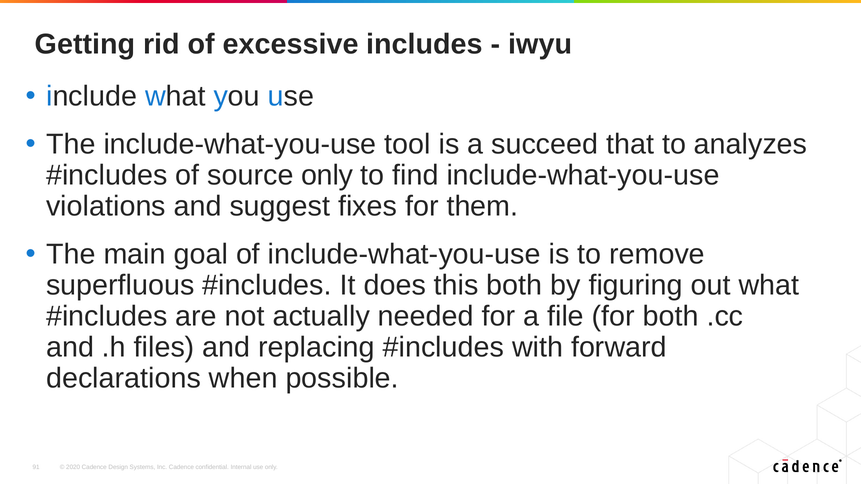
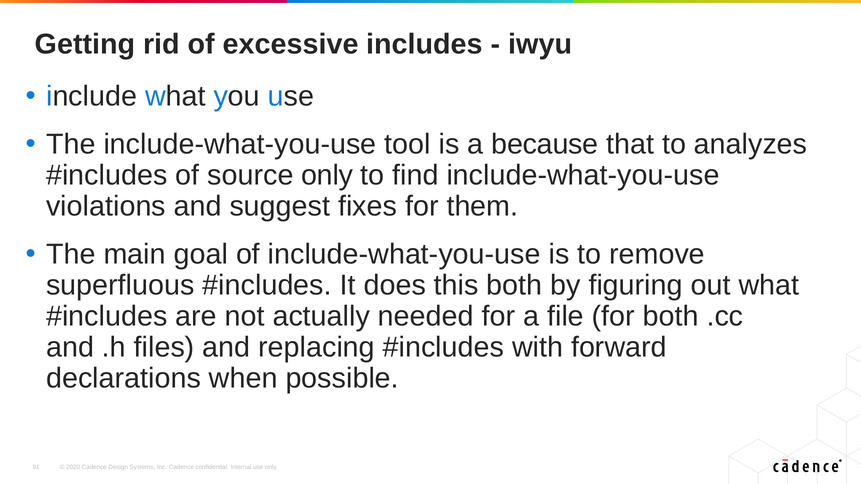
succeed: succeed -> because
